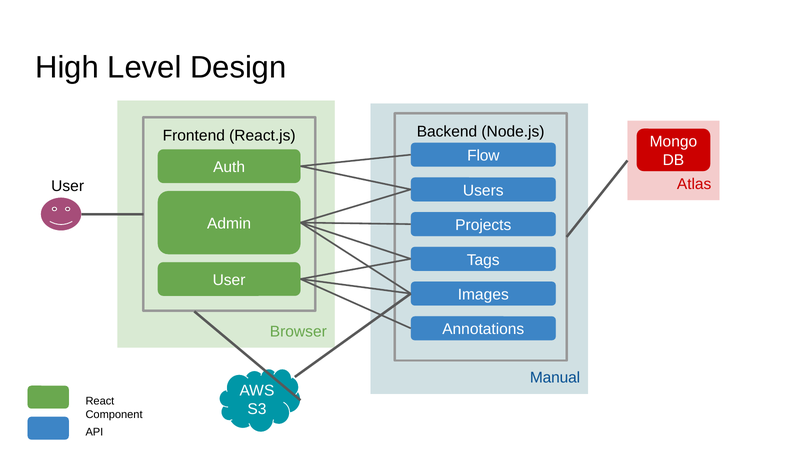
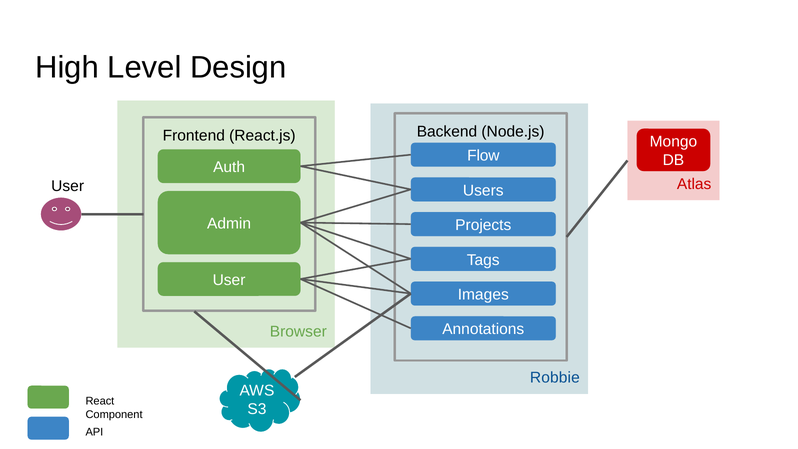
Manual: Manual -> Robbie
